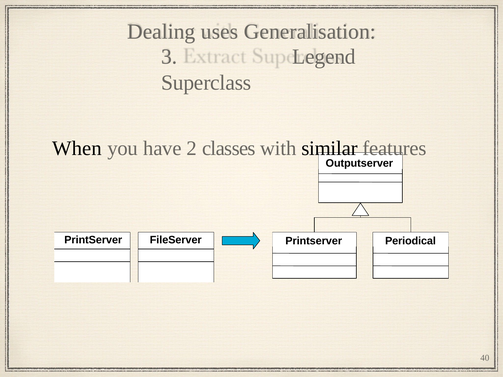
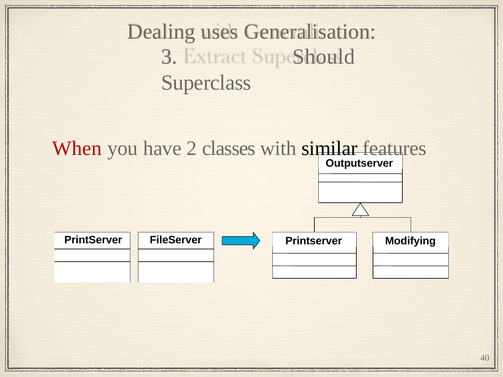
Legend: Legend -> Should
When colour: black -> red
Periodical: Periodical -> Modifying
